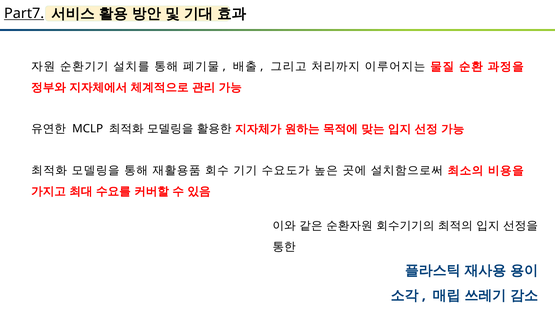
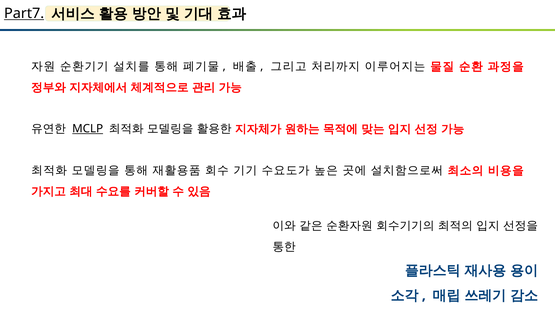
MCLP underline: none -> present
